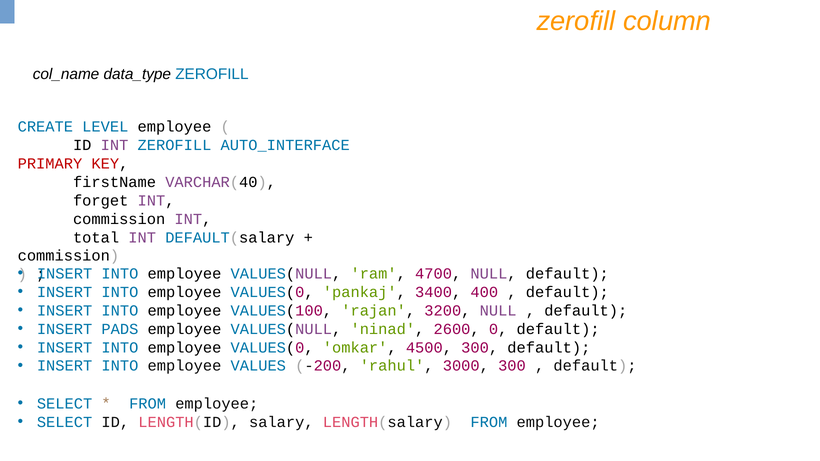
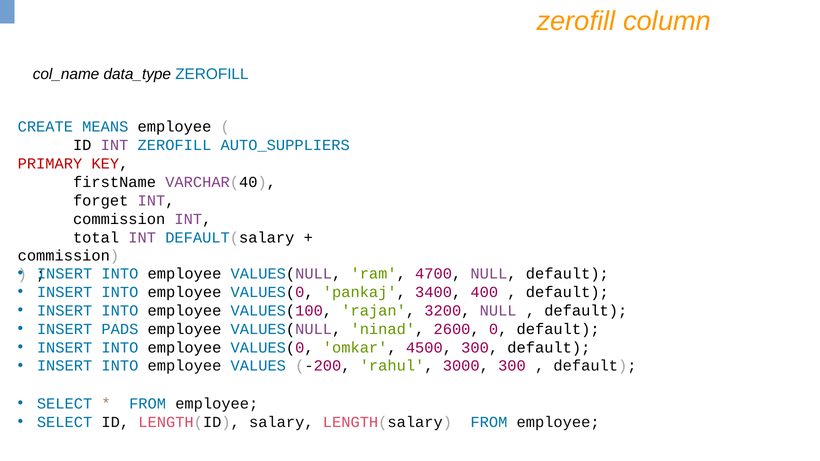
LEVEL: LEVEL -> MEANS
AUTO_INTERFACE: AUTO_INTERFACE -> AUTO_SUPPLIERS
